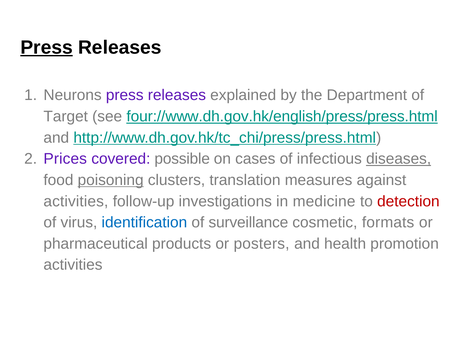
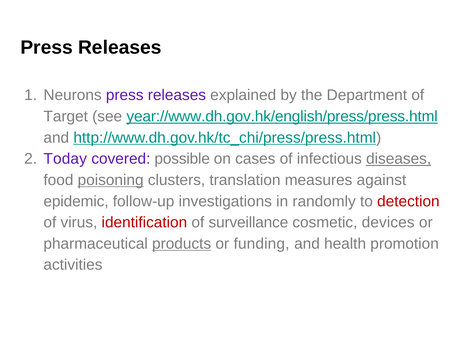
Press at (47, 47) underline: present -> none
four://www.dh.gov.hk/english/press/press.html: four://www.dh.gov.hk/english/press/press.html -> year://www.dh.gov.hk/english/press/press.html
Prices: Prices -> Today
activities at (76, 202): activities -> epidemic
medicine: medicine -> randomly
identification colour: blue -> red
formats: formats -> devices
products underline: none -> present
posters: posters -> funding
